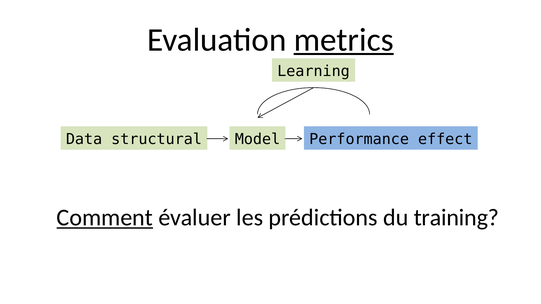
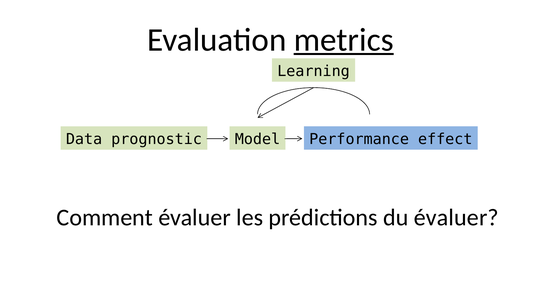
structural: structural -> prognostic
Comment underline: present -> none
du training: training -> évaluer
